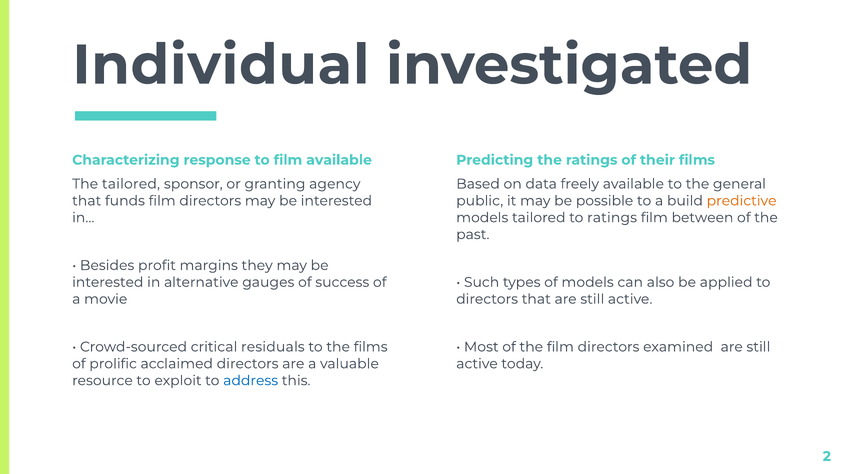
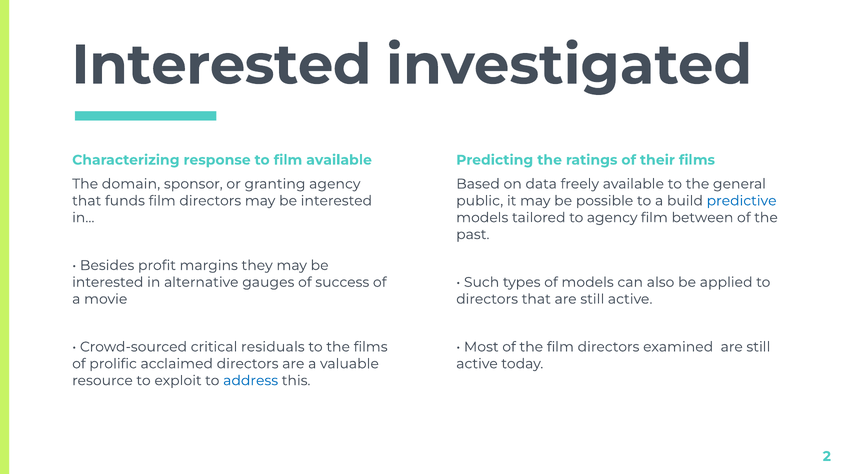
Individual at (221, 65): Individual -> Interested
The tailored: tailored -> domain
predictive colour: orange -> blue
to ratings: ratings -> agency
